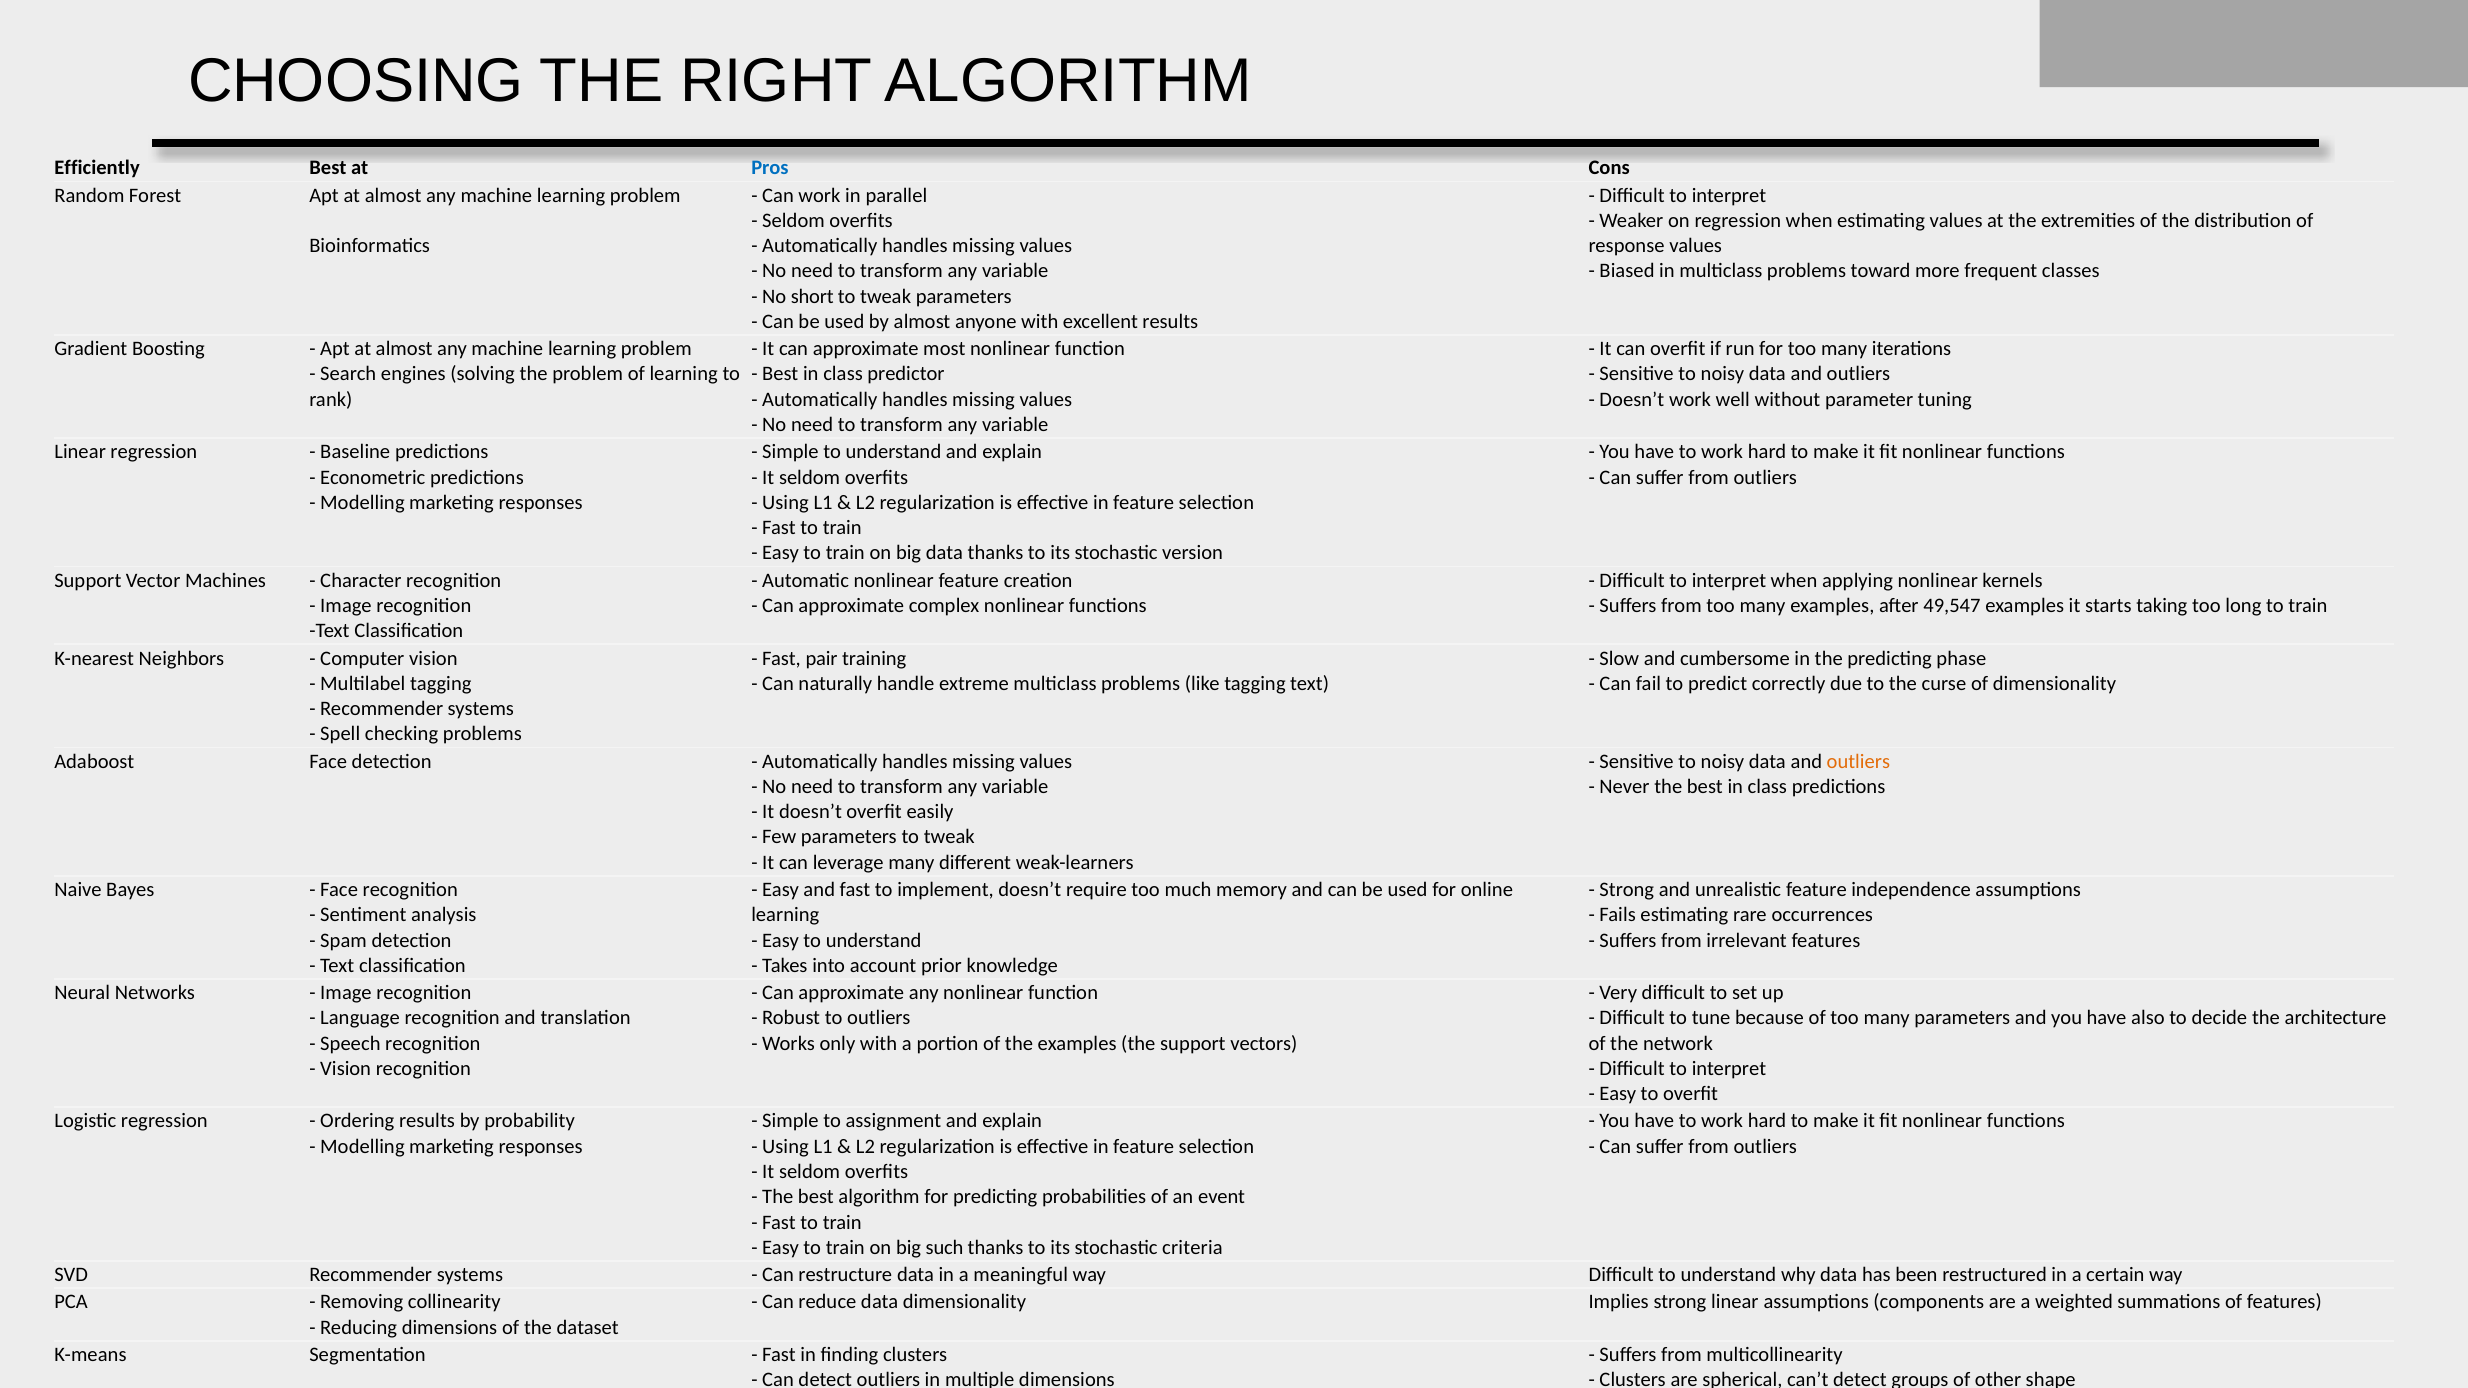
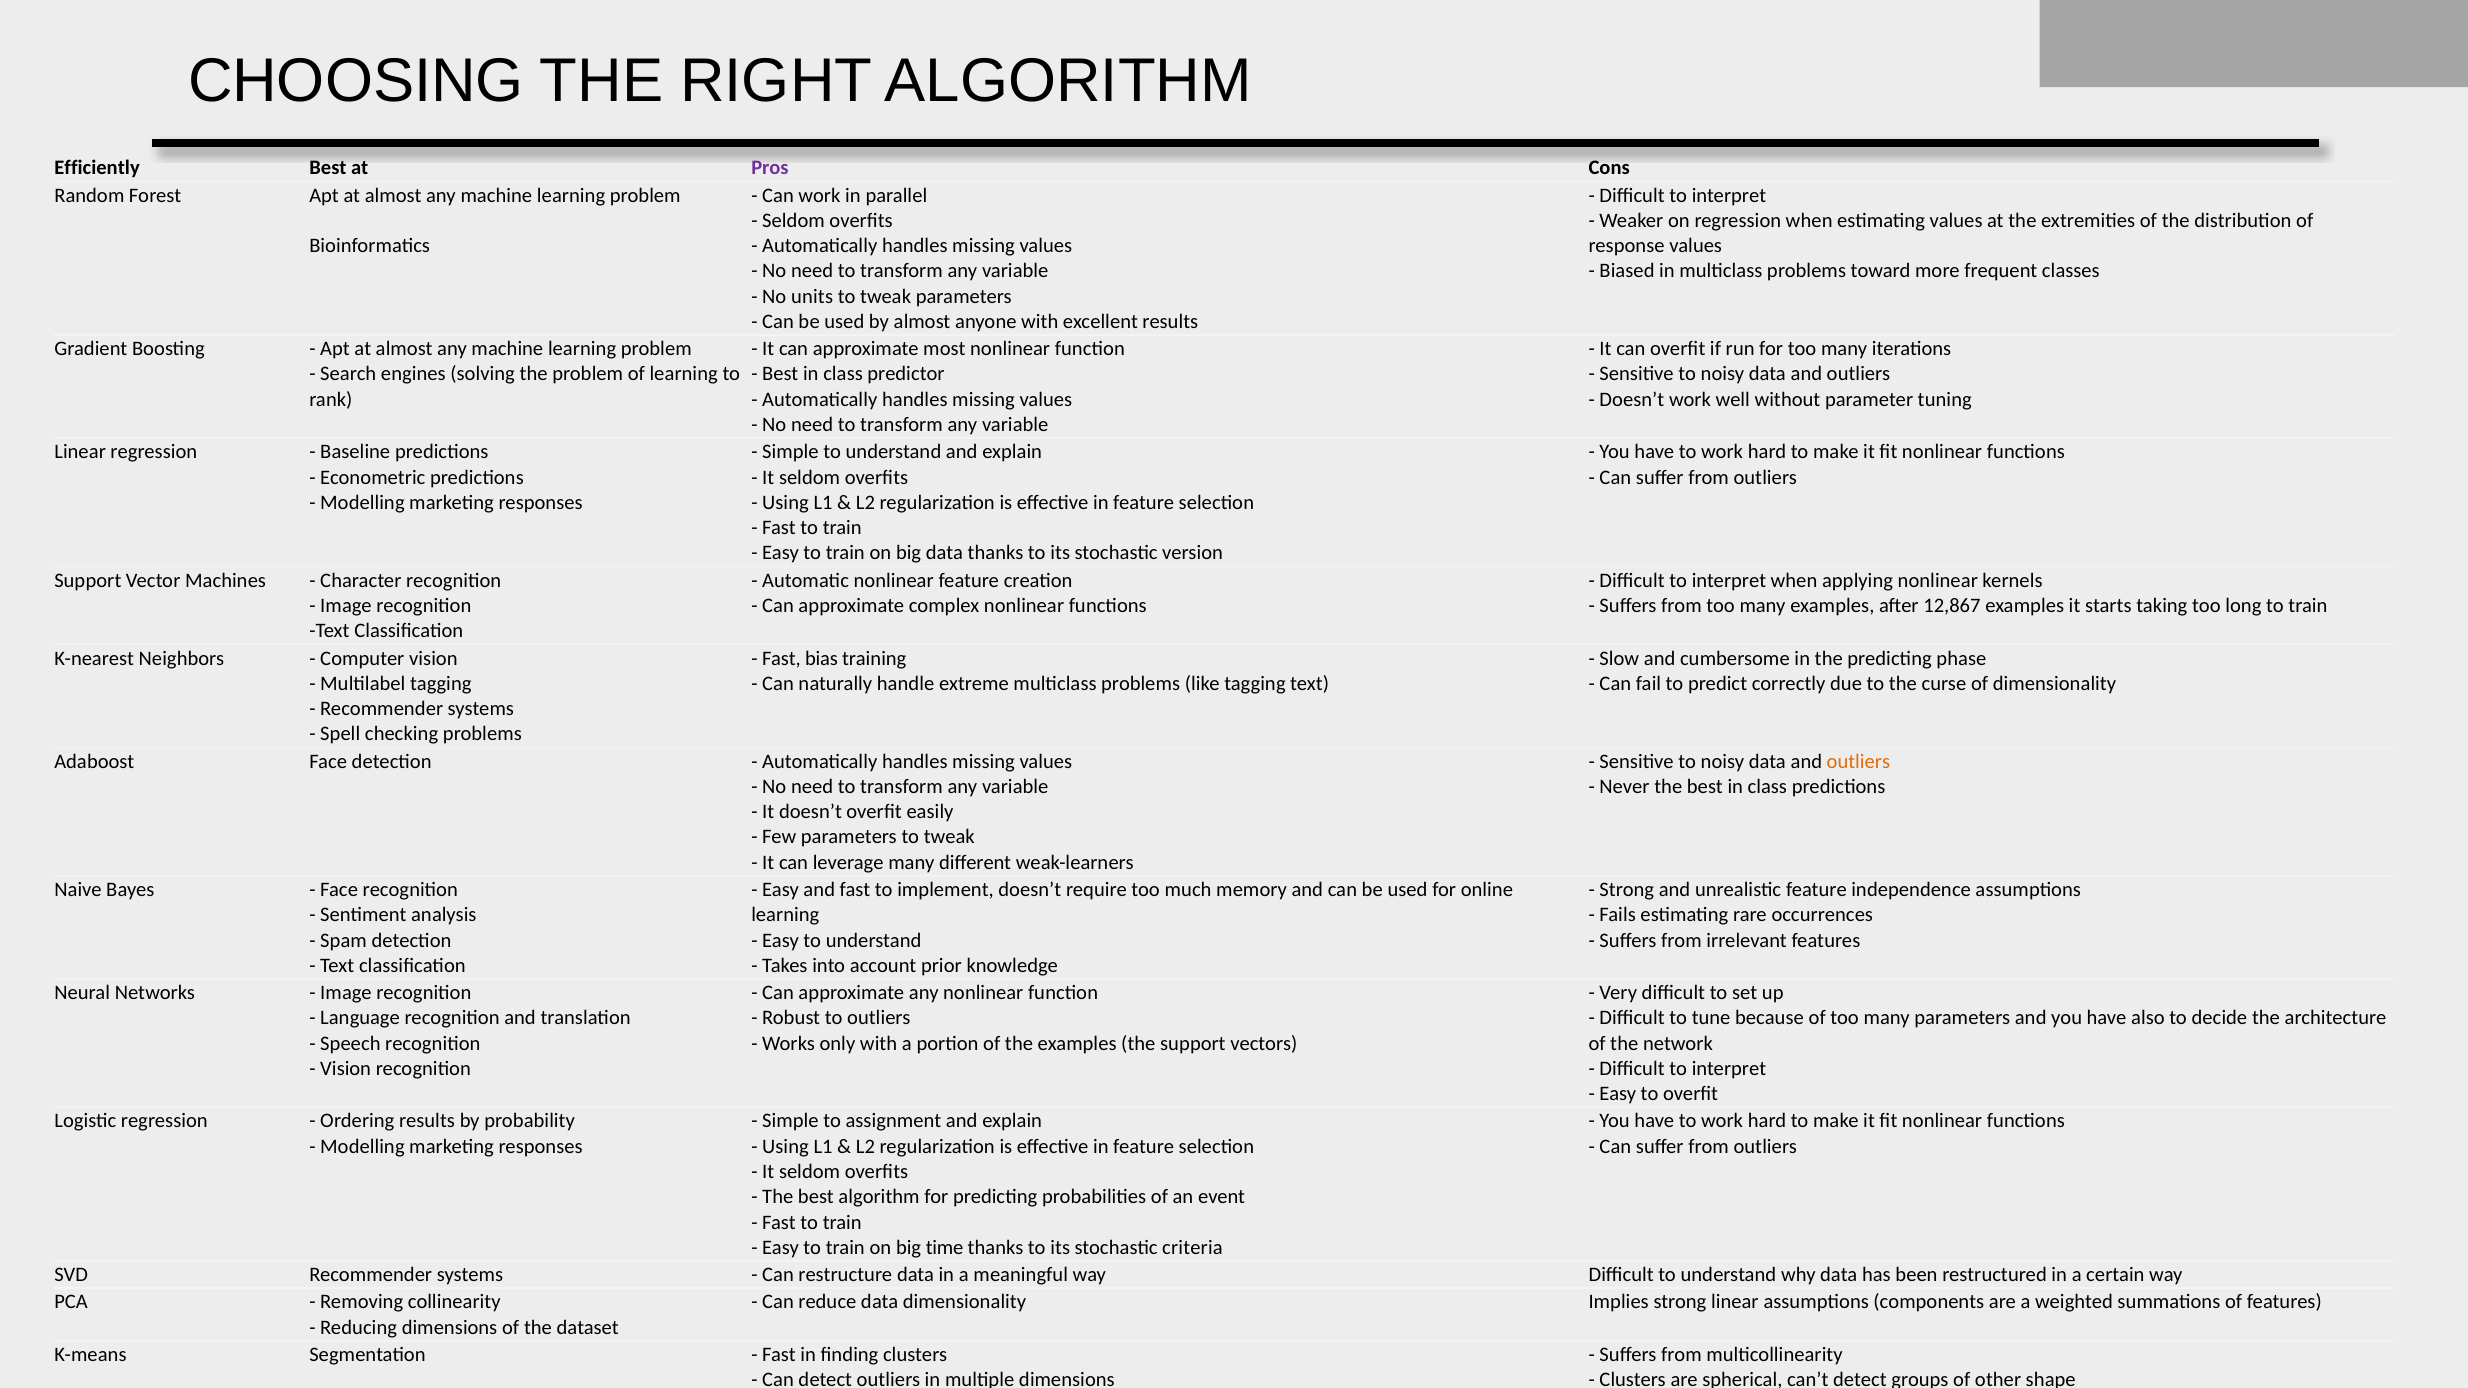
Pros colour: blue -> purple
short: short -> units
49,547: 49,547 -> 12,867
pair: pair -> bias
such: such -> time
